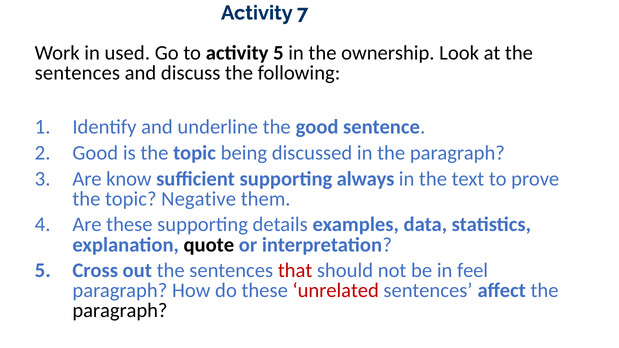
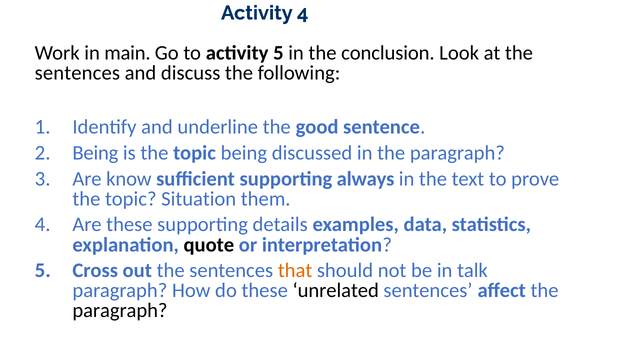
Activity 7: 7 -> 4
used: used -> main
ownership: ownership -> conclusion
Good at (95, 153): Good -> Being
Negative: Negative -> Situation
that colour: red -> orange
feel: feel -> talk
unrelated colour: red -> black
